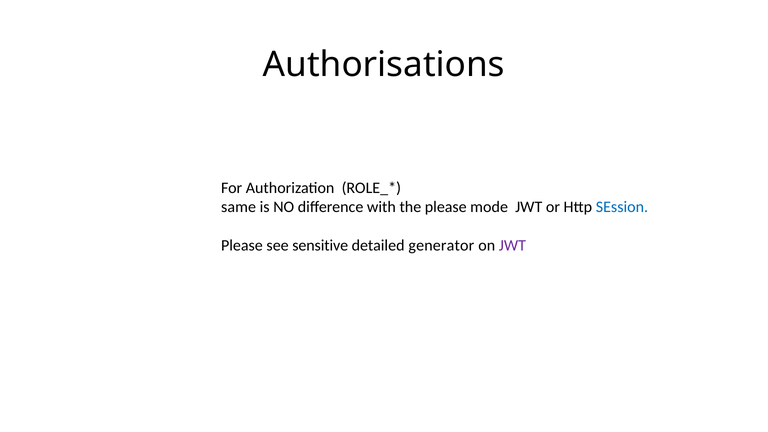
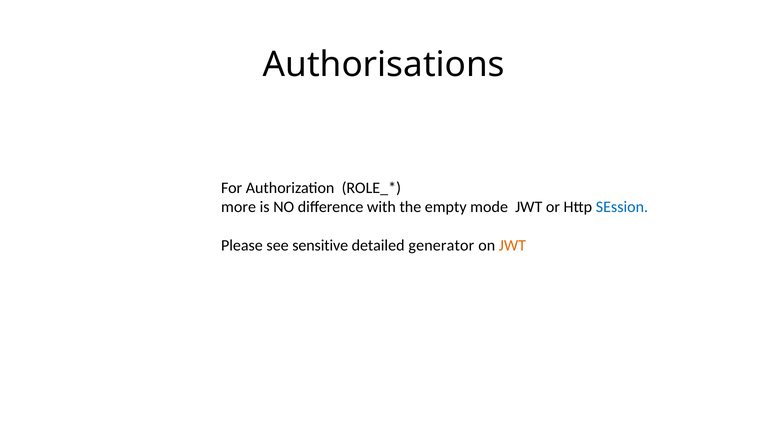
same: same -> more
the please: please -> empty
JWT at (512, 245) colour: purple -> orange
